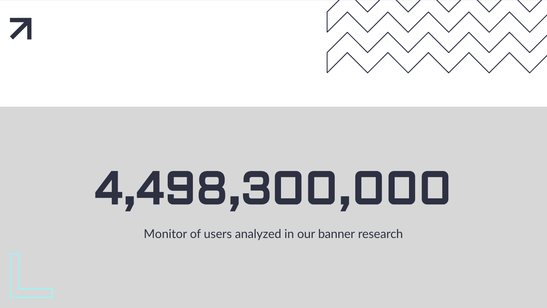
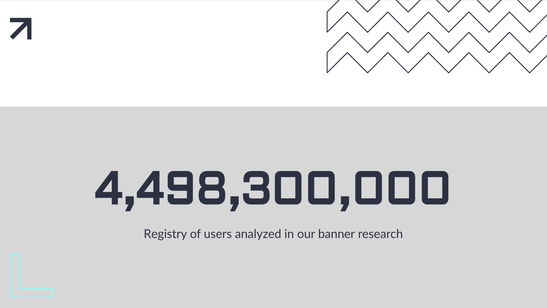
Monitor: Monitor -> Registry
